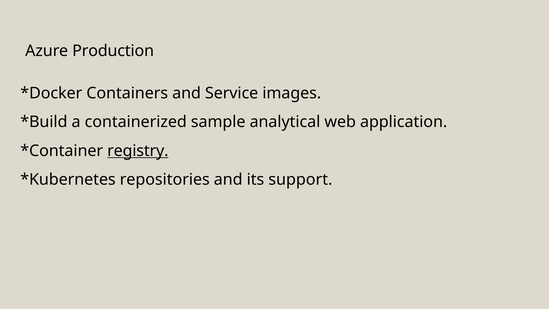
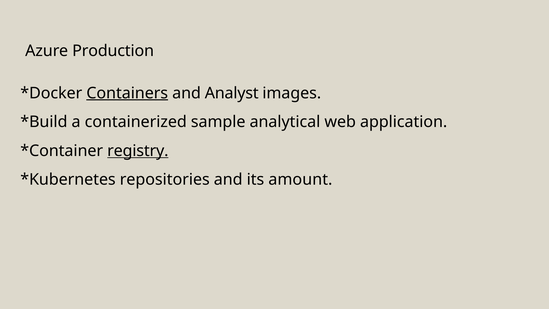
Containers underline: none -> present
Service: Service -> Analyst
support: support -> amount
